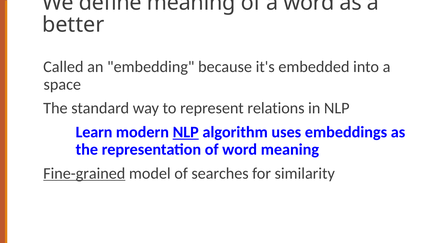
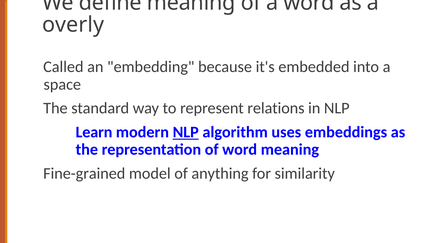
better: better -> overly
Fine-grained underline: present -> none
searches: searches -> anything
